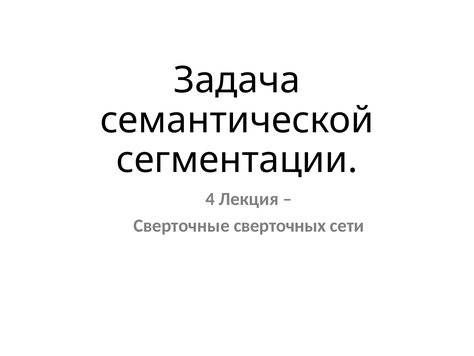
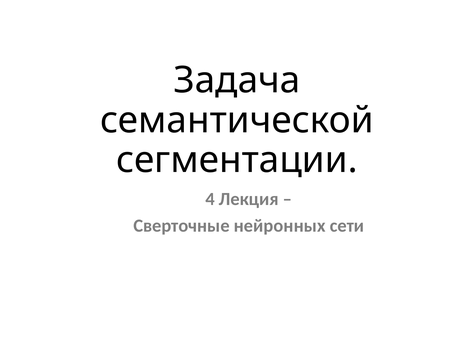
сверточных: сверточных -> нейронных
